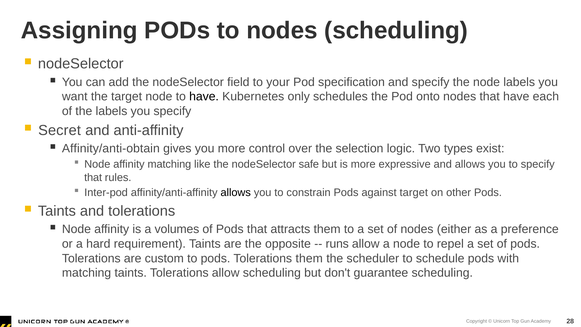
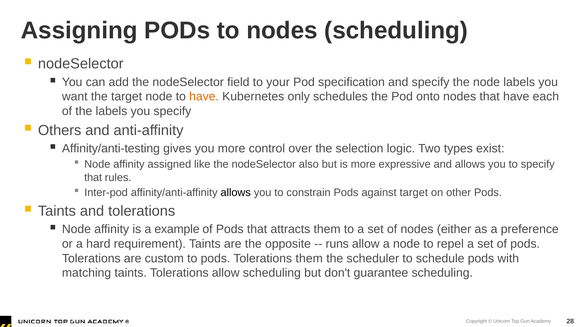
have at (204, 97) colour: black -> orange
Secret: Secret -> Others
Affinity/anti-obtain: Affinity/anti-obtain -> Affinity/anti-testing
affinity matching: matching -> assigned
safe: safe -> also
volumes: volumes -> example
